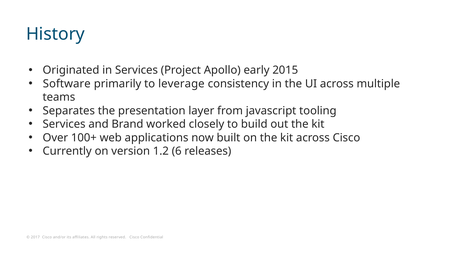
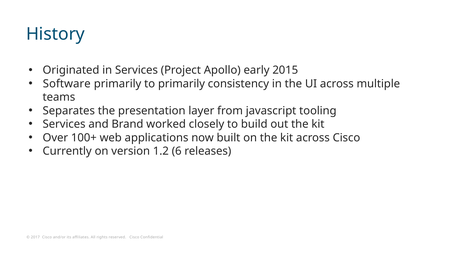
to leverage: leverage -> primarily
